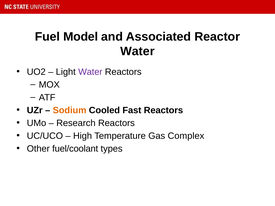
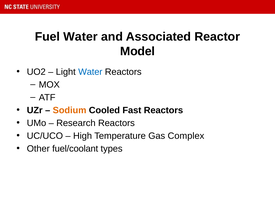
Fuel Model: Model -> Water
Water at (137, 51): Water -> Model
Water at (90, 72) colour: purple -> blue
